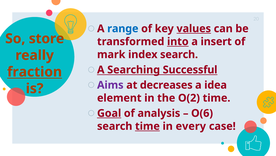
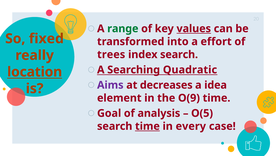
range colour: blue -> green
store: store -> fixed
into underline: present -> none
insert: insert -> effort
mark: mark -> trees
Successful: Successful -> Quadratic
fraction: fraction -> location
O(2: O(2 -> O(9
Goal underline: present -> none
O(6: O(6 -> O(5
